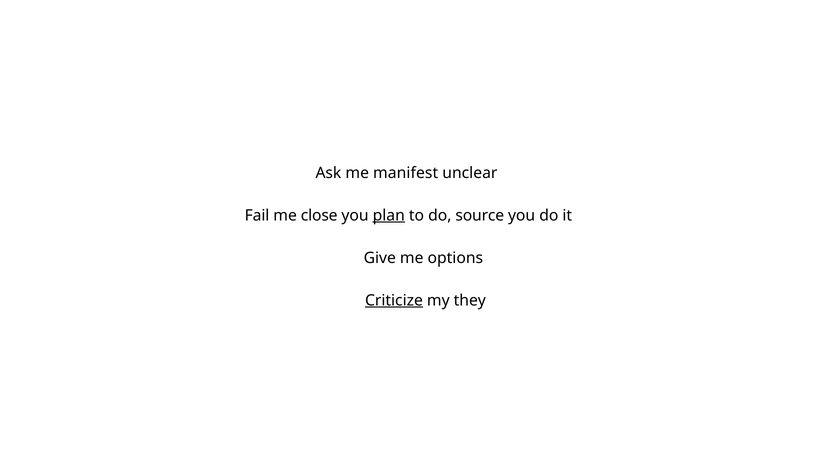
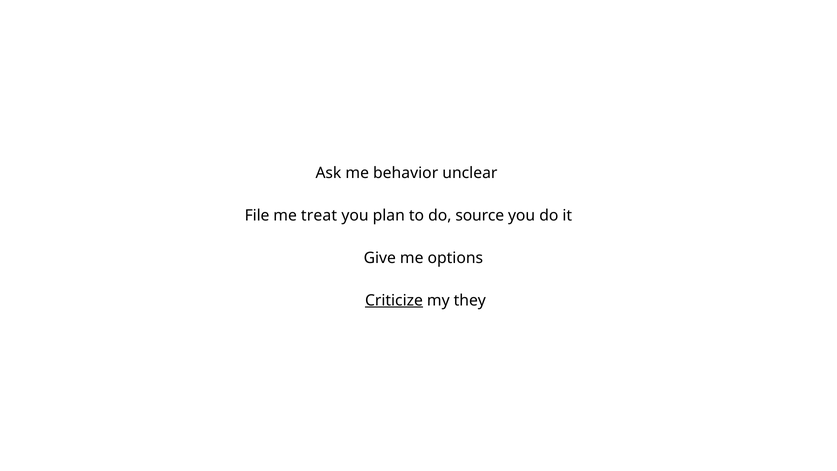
manifest: manifest -> behavior
Fail: Fail -> File
close: close -> treat
plan underline: present -> none
